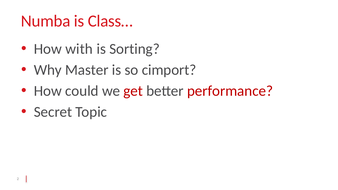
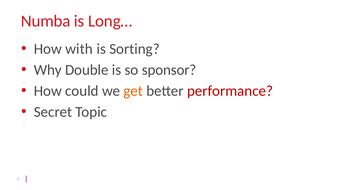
Class…: Class… -> Long…
Master: Master -> Double
cimport: cimport -> sponsor
get colour: red -> orange
